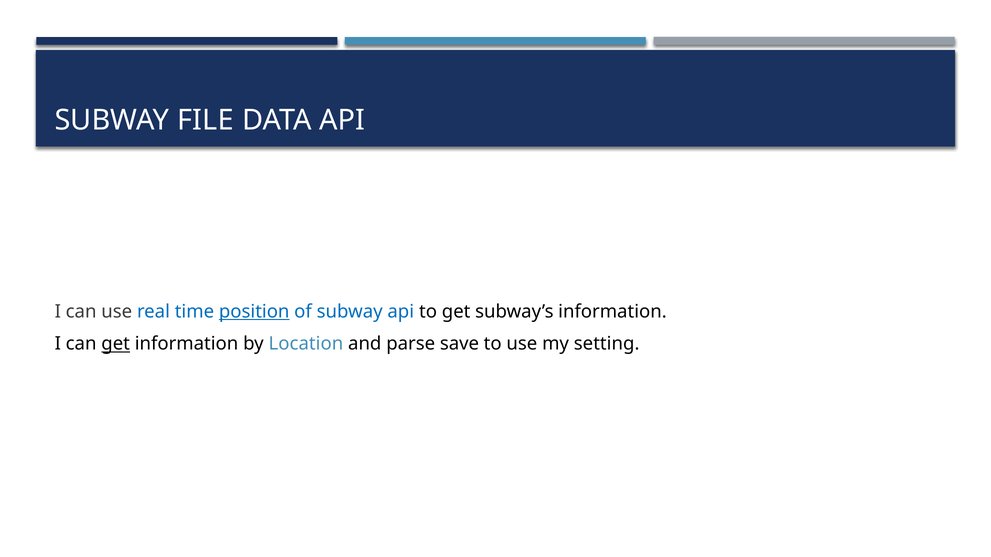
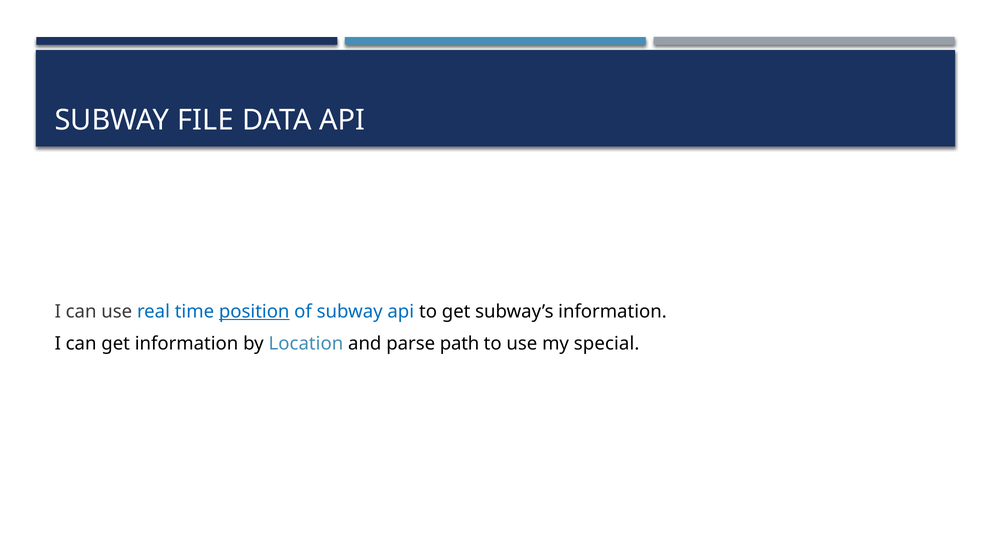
get at (116, 344) underline: present -> none
save: save -> path
setting: setting -> special
